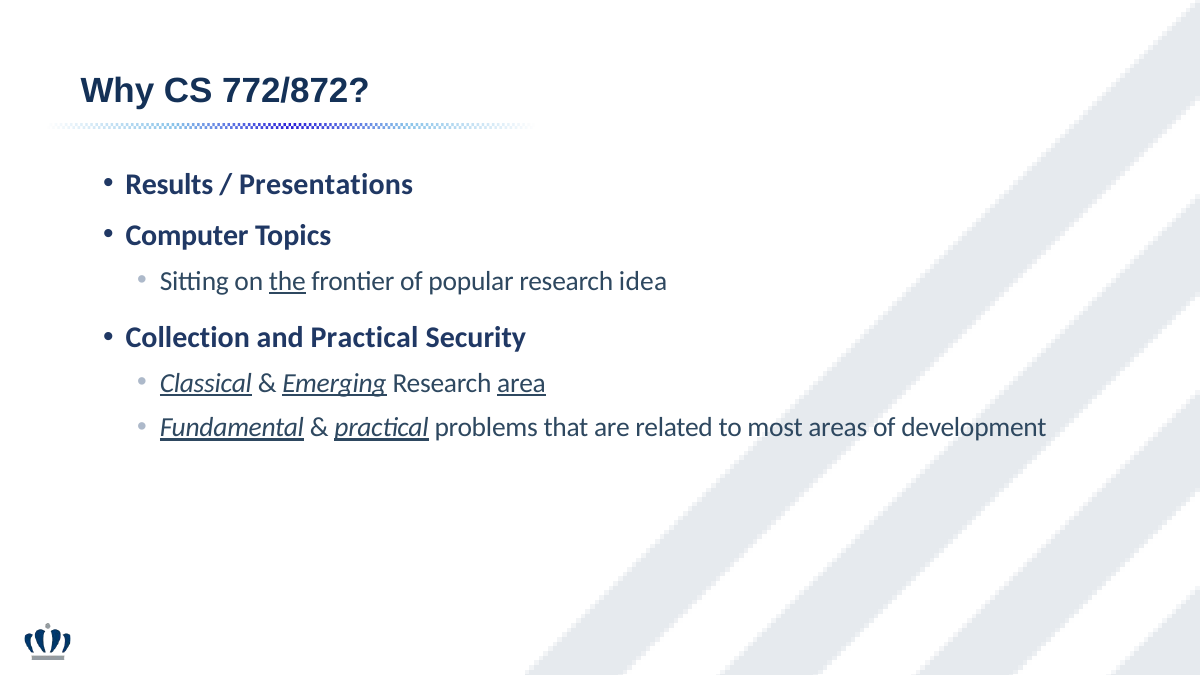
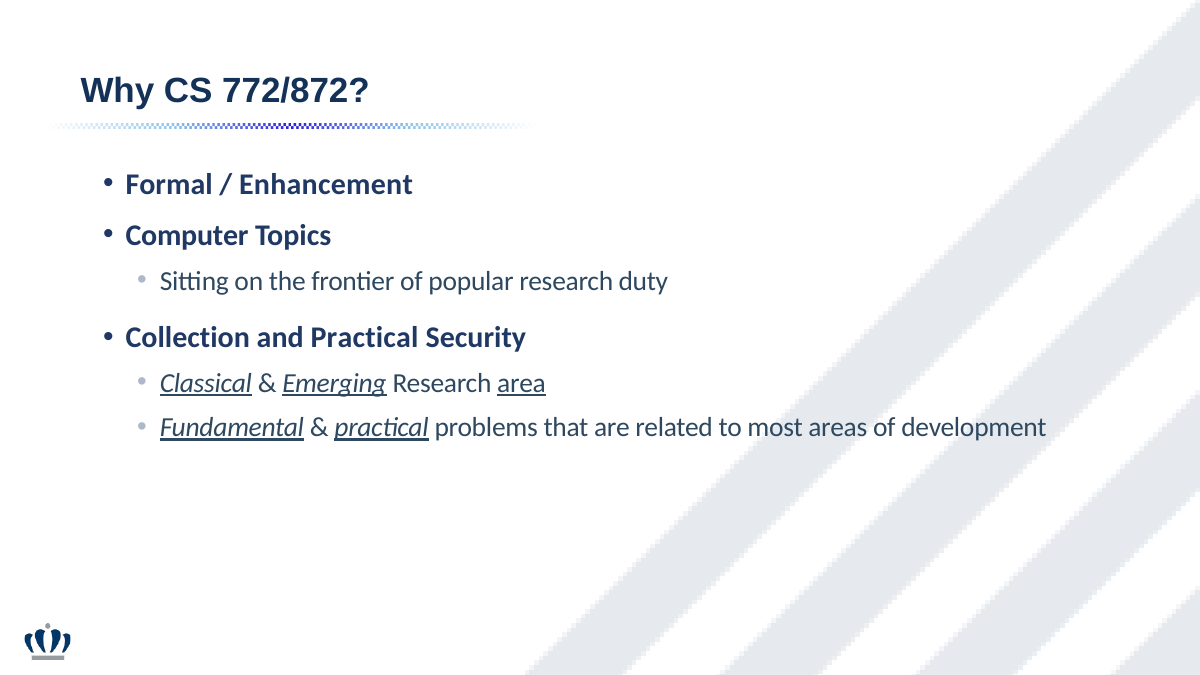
Results: Results -> Formal
Presentations: Presentations -> Enhancement
the underline: present -> none
idea: idea -> duty
